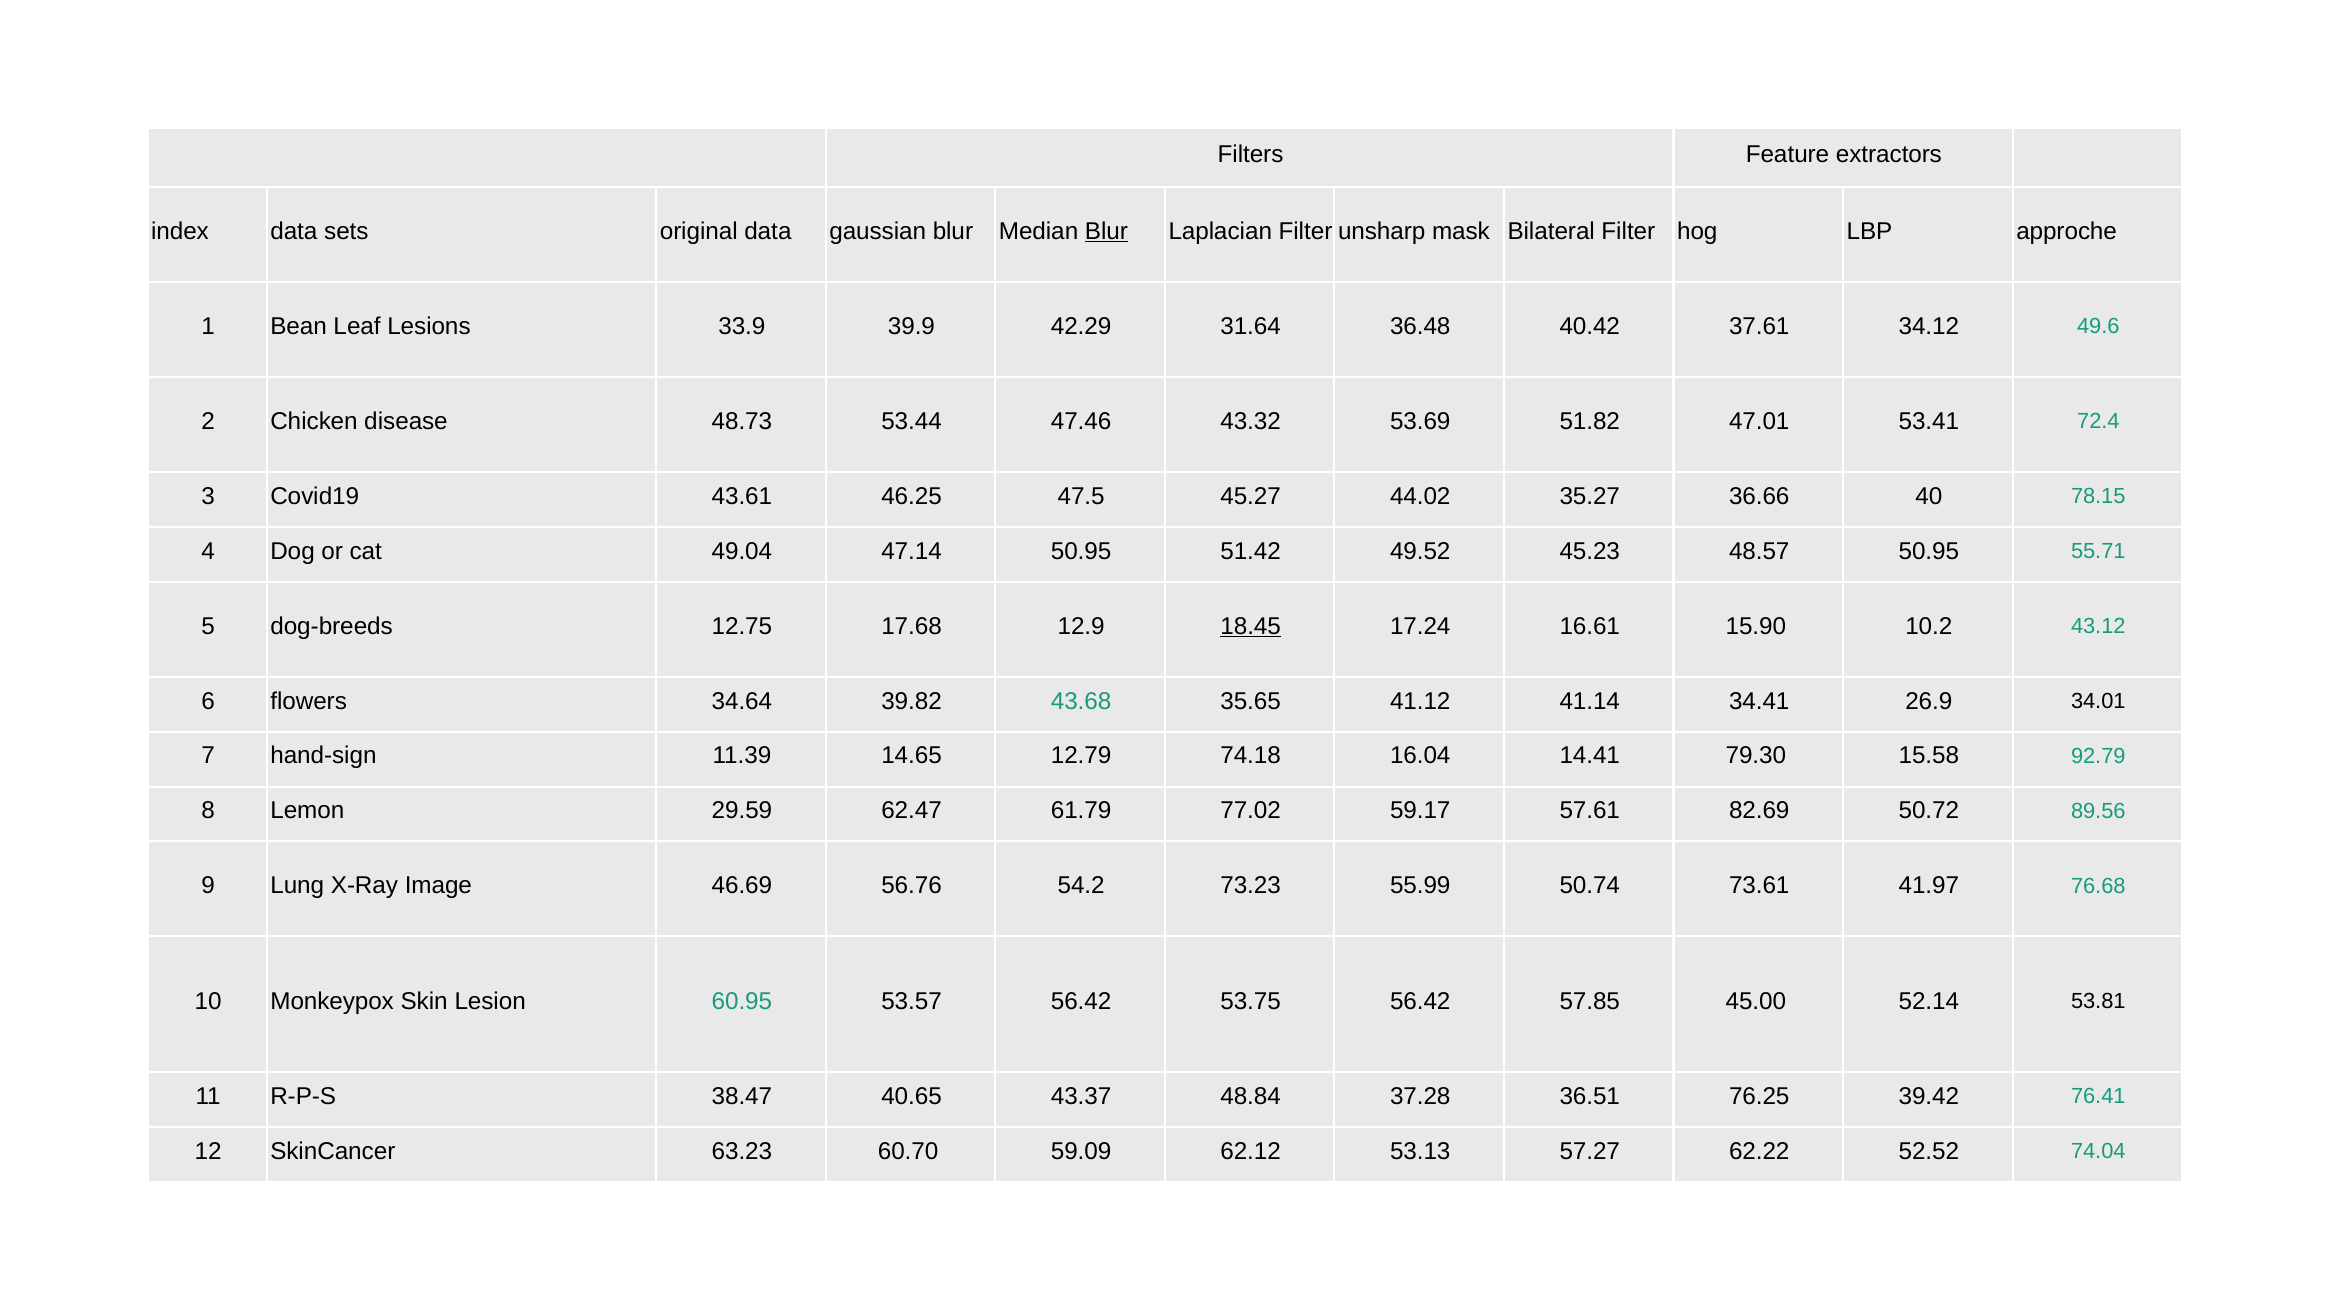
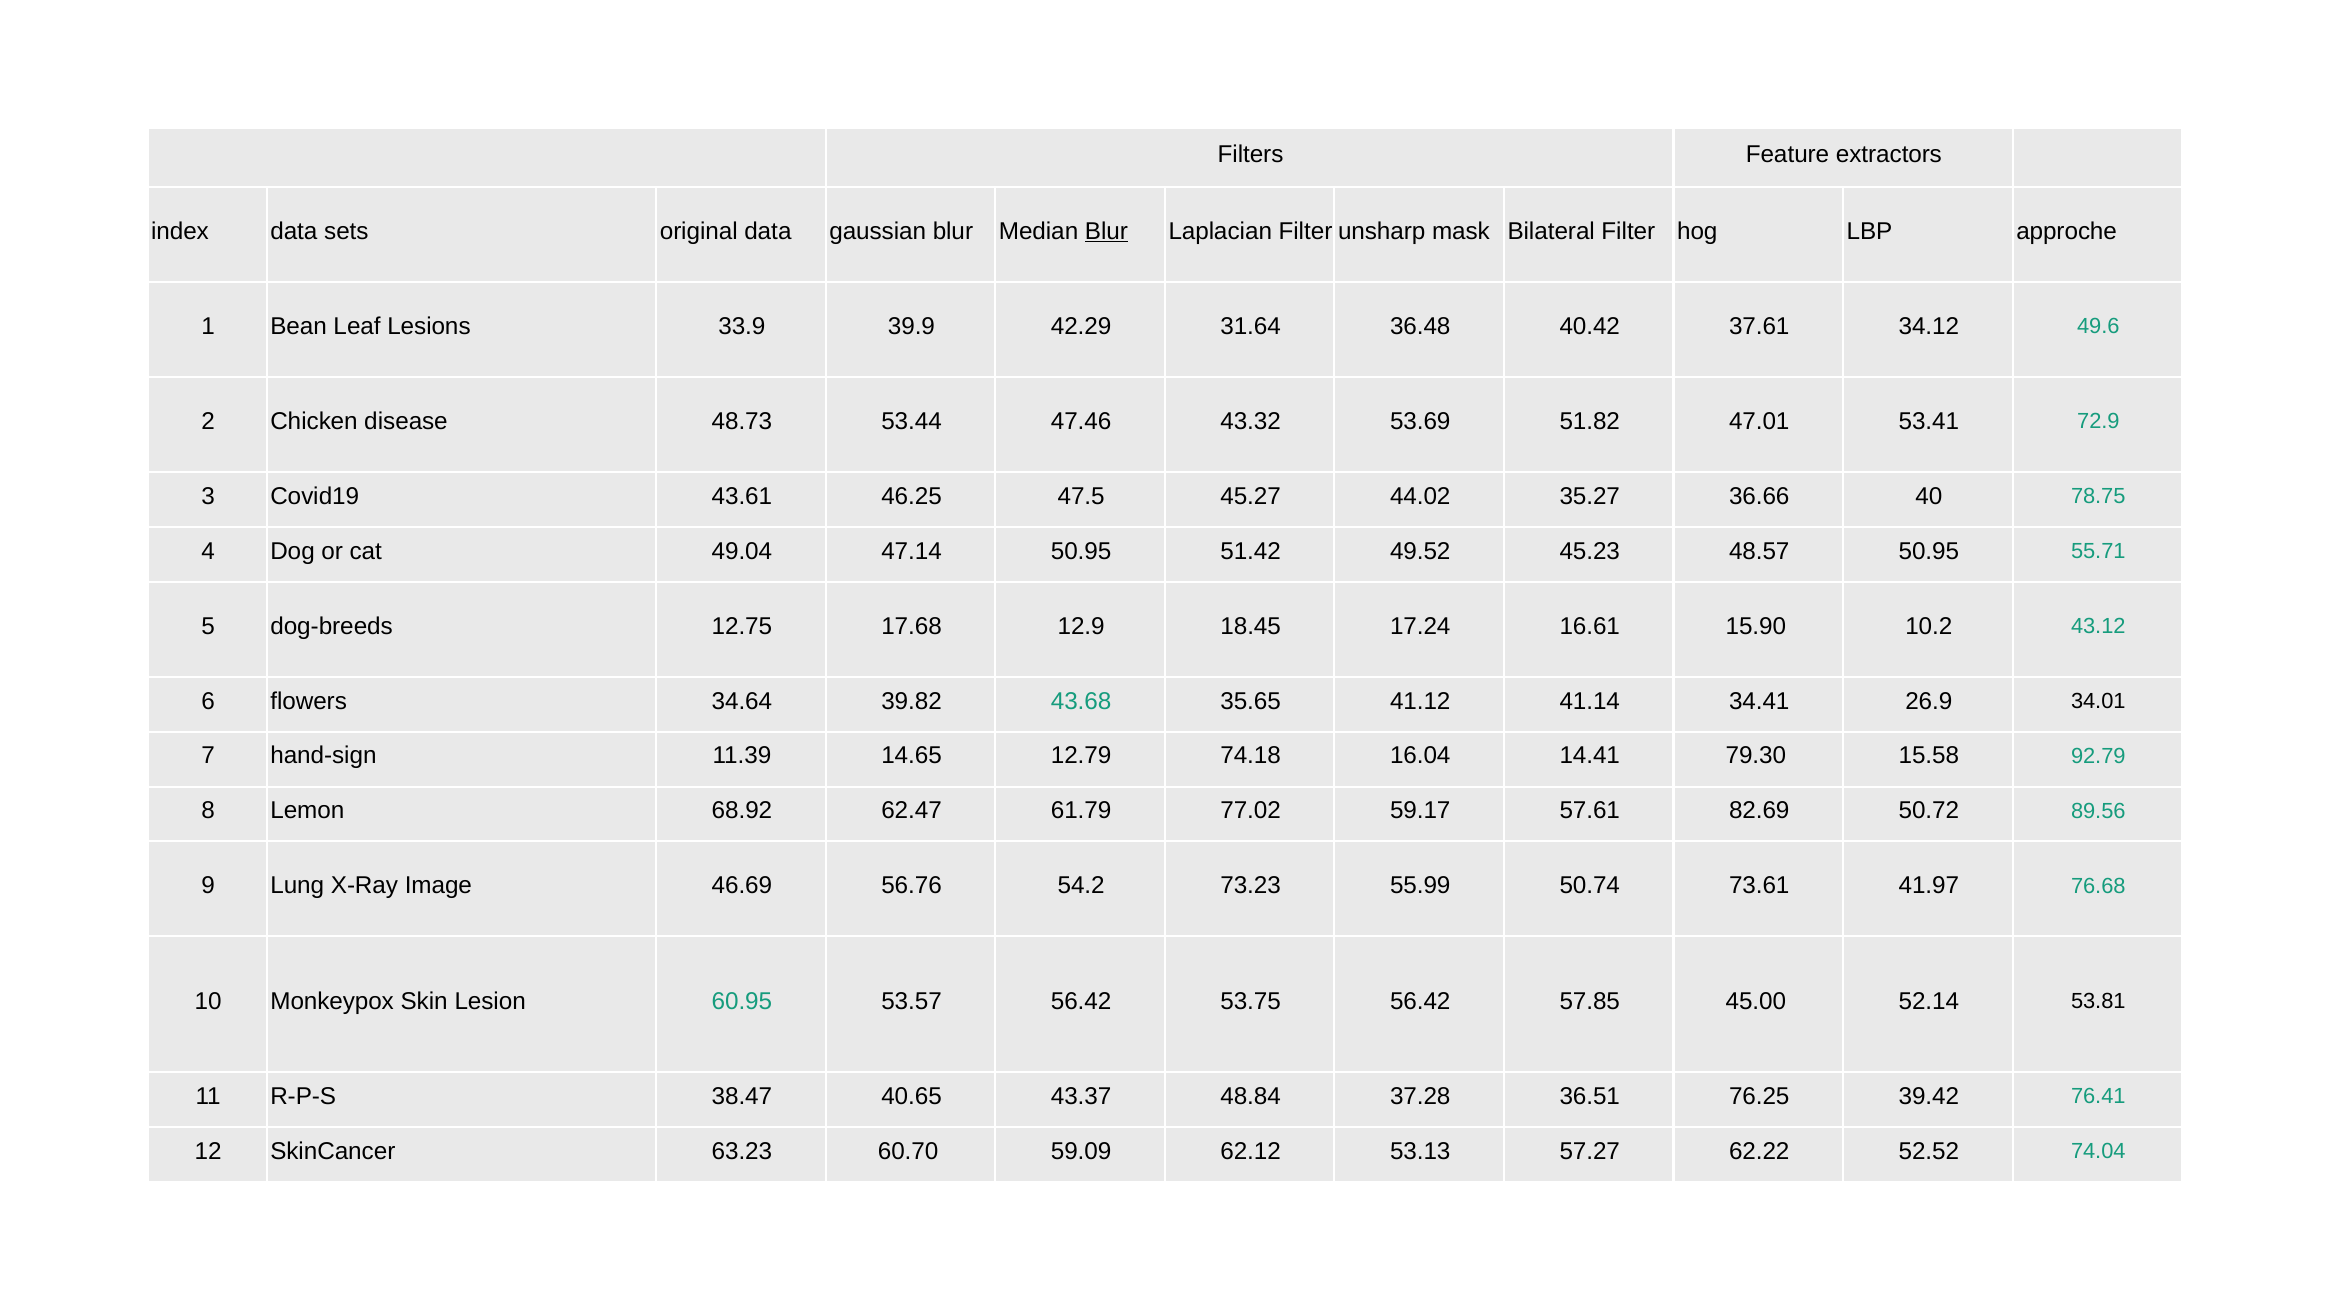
72.4: 72.4 -> 72.9
78.15: 78.15 -> 78.75
18.45 underline: present -> none
29.59: 29.59 -> 68.92
